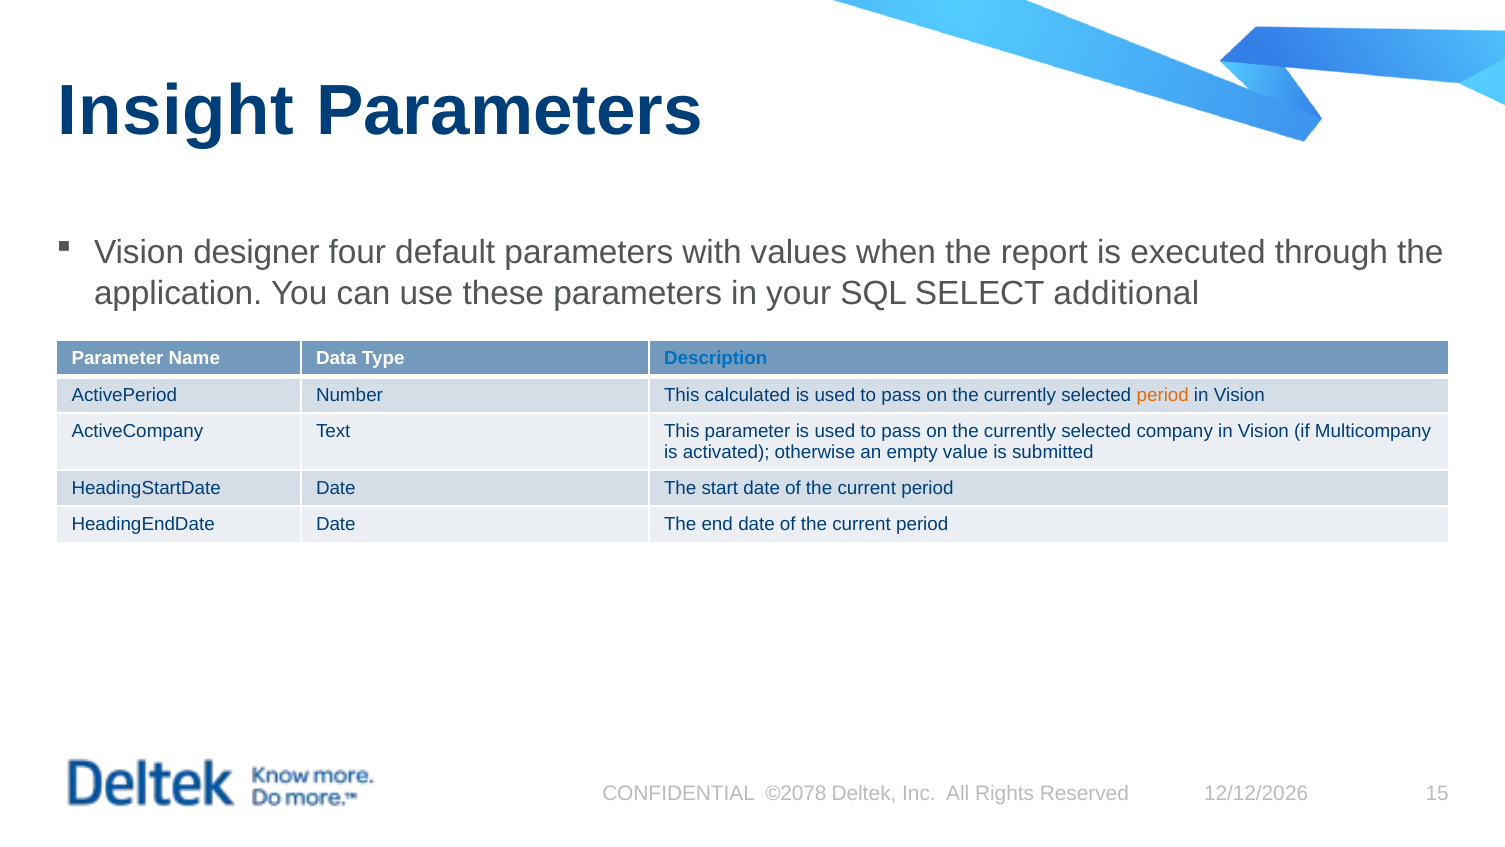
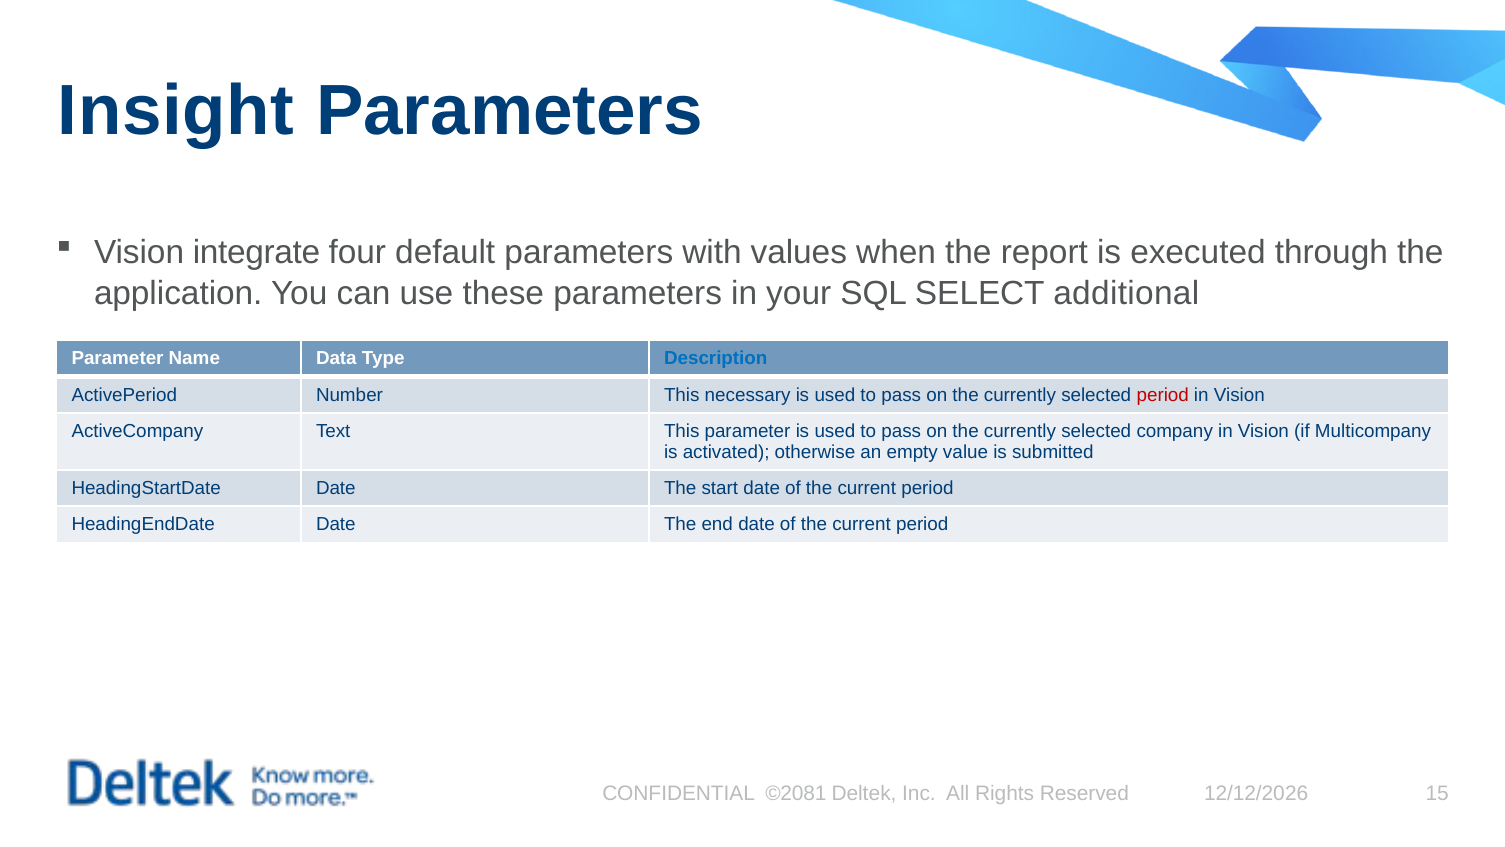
designer: designer -> integrate
calculated: calculated -> necessary
period at (1163, 395) colour: orange -> red
©2078: ©2078 -> ©2081
